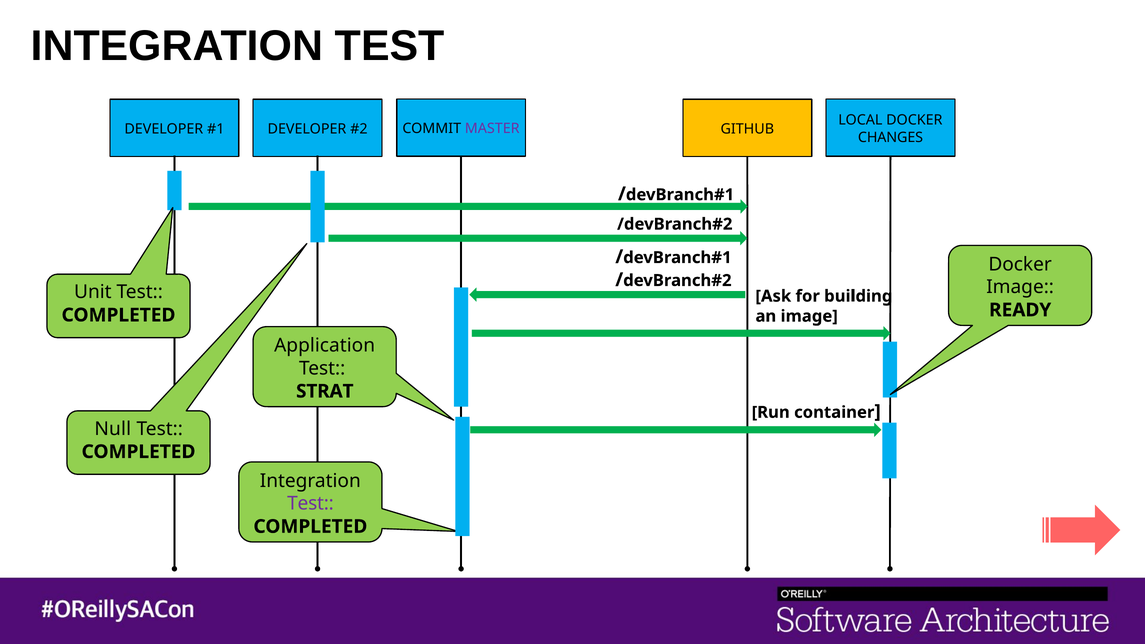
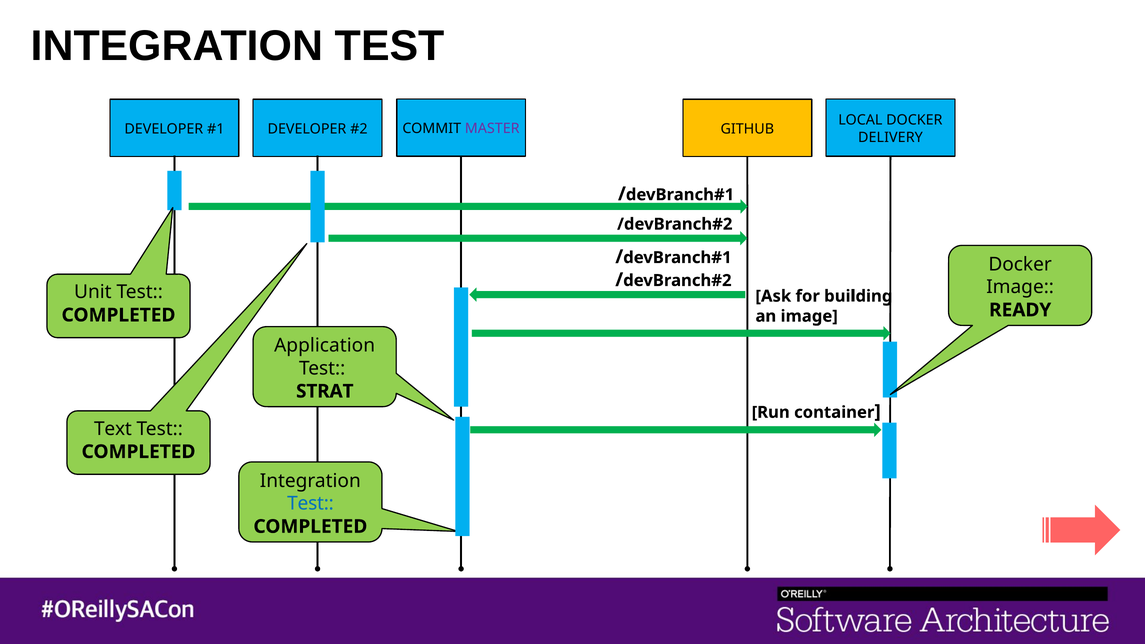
CHANGES: CHANGES -> DELIVERY
Null: Null -> Text
Test at (310, 504) colour: purple -> blue
